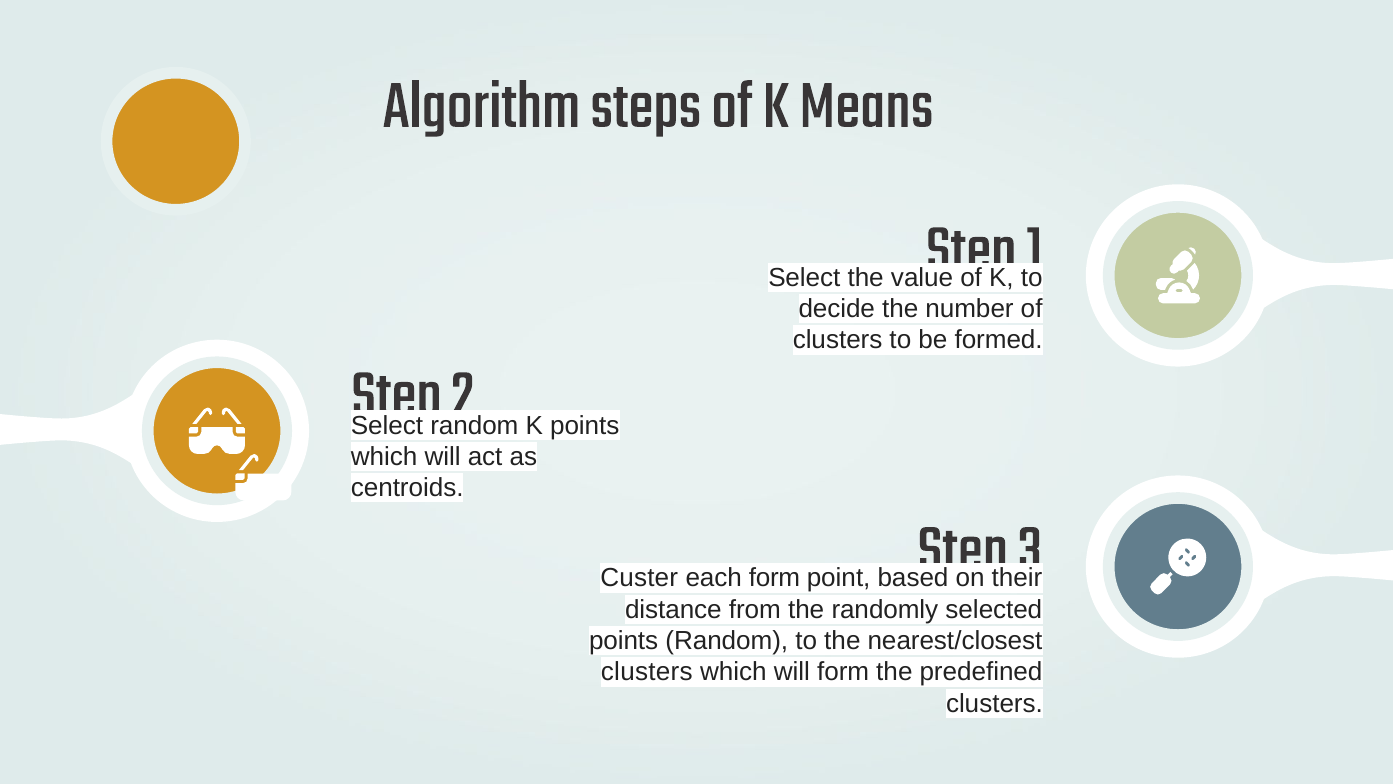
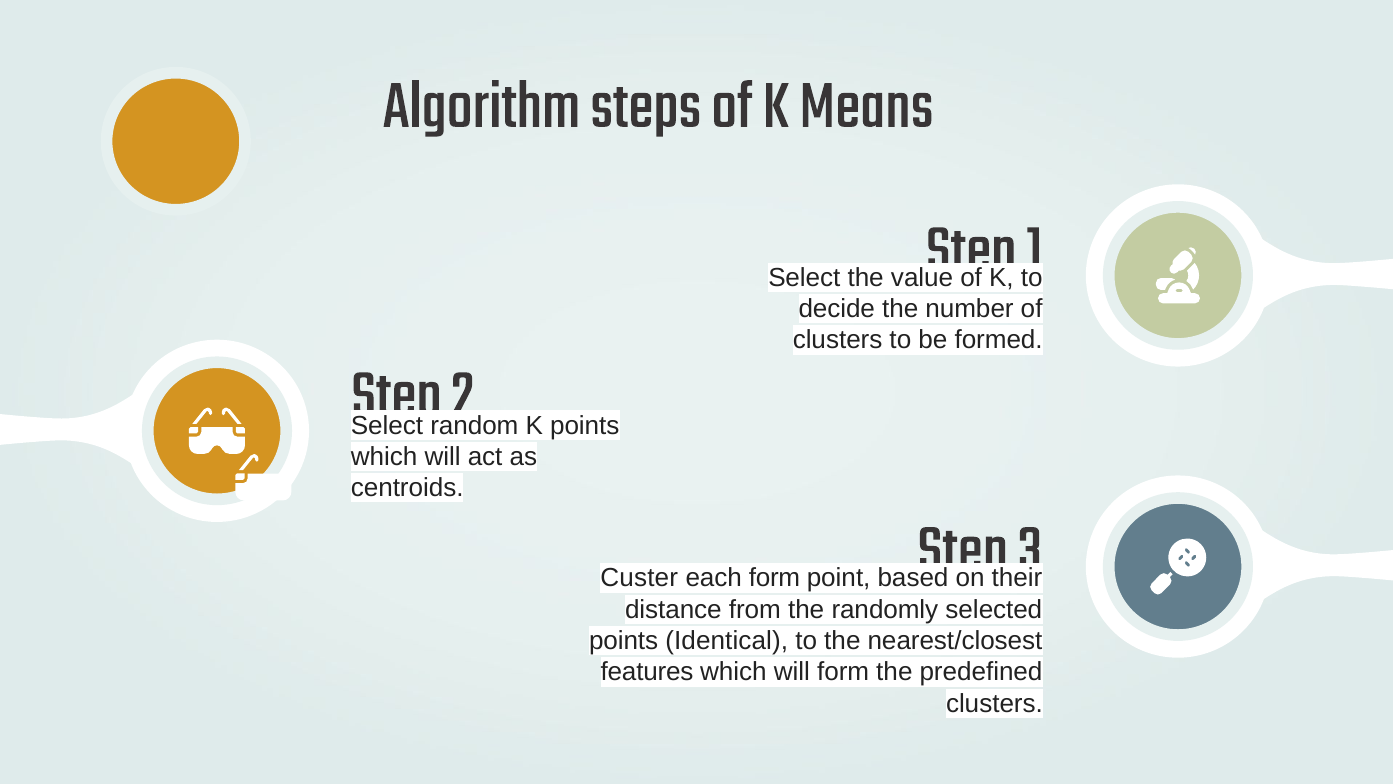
points Random: Random -> Identical
clusters at (647, 672): clusters -> features
